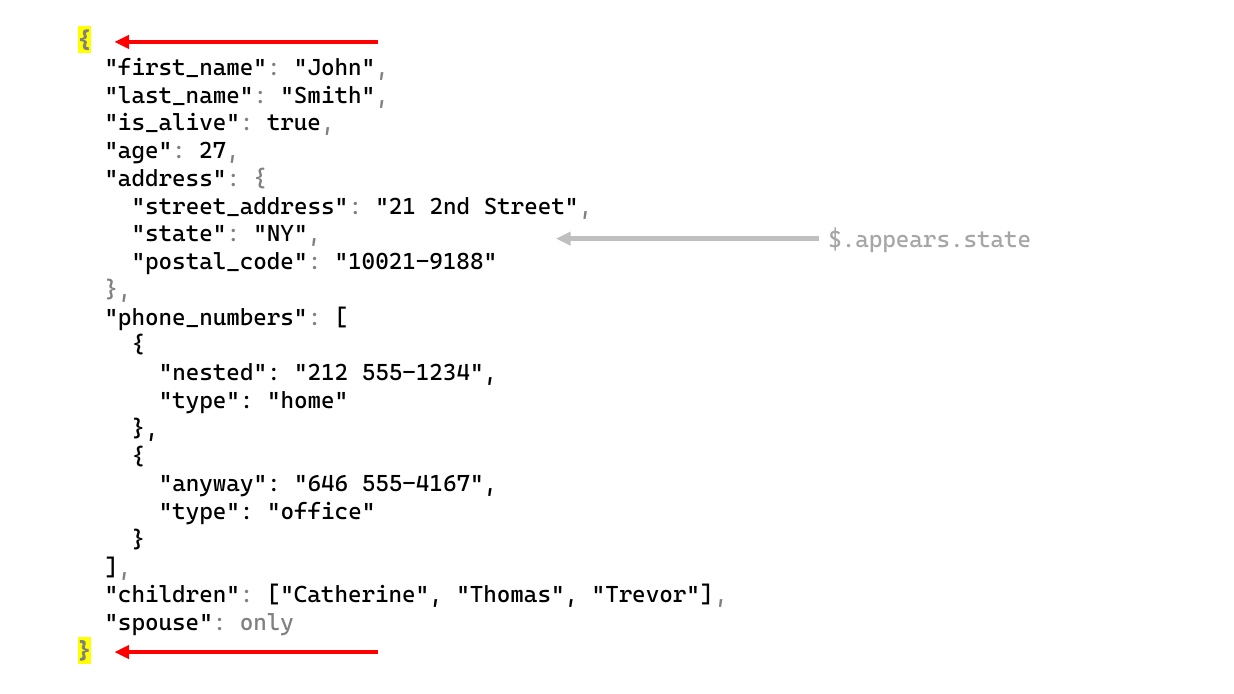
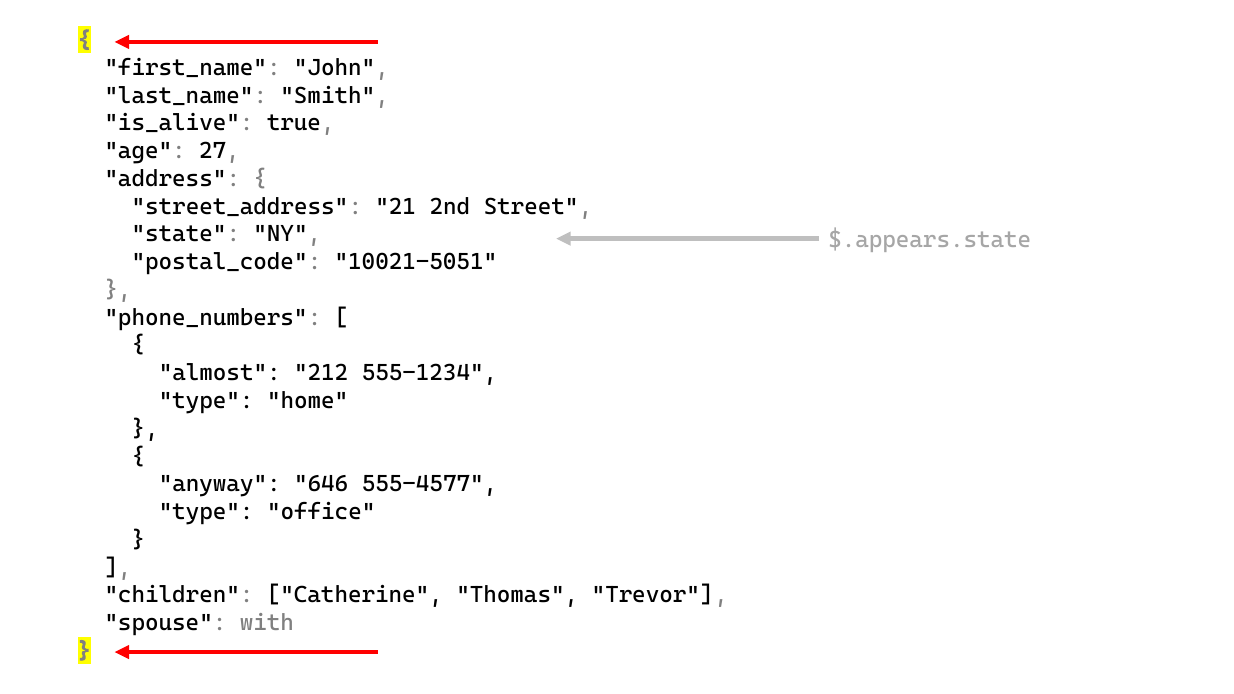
10021-9188: 10021-9188 -> 10021-5051
nested: nested -> almost
555-4167: 555-4167 -> 555-4577
only: only -> with
